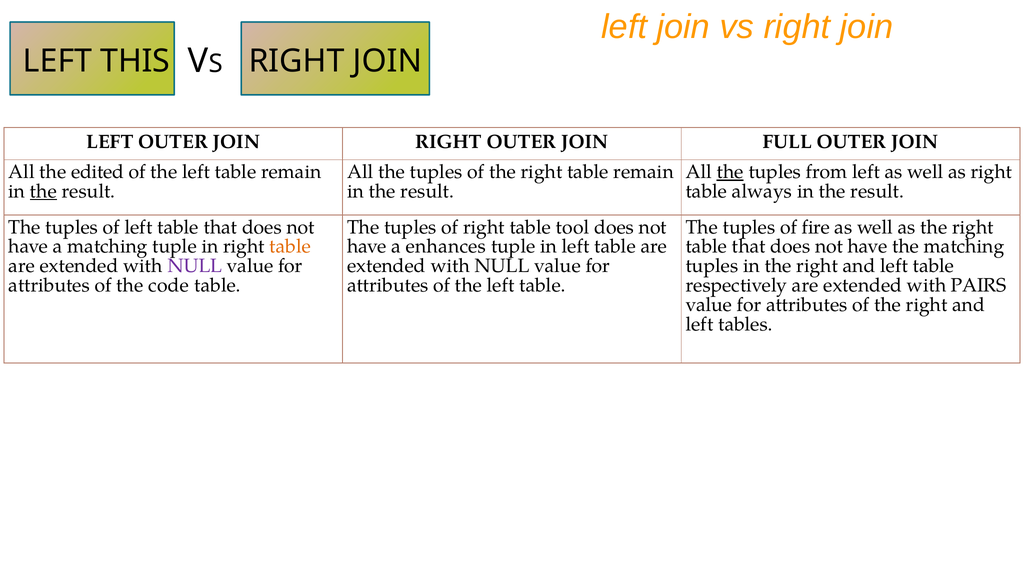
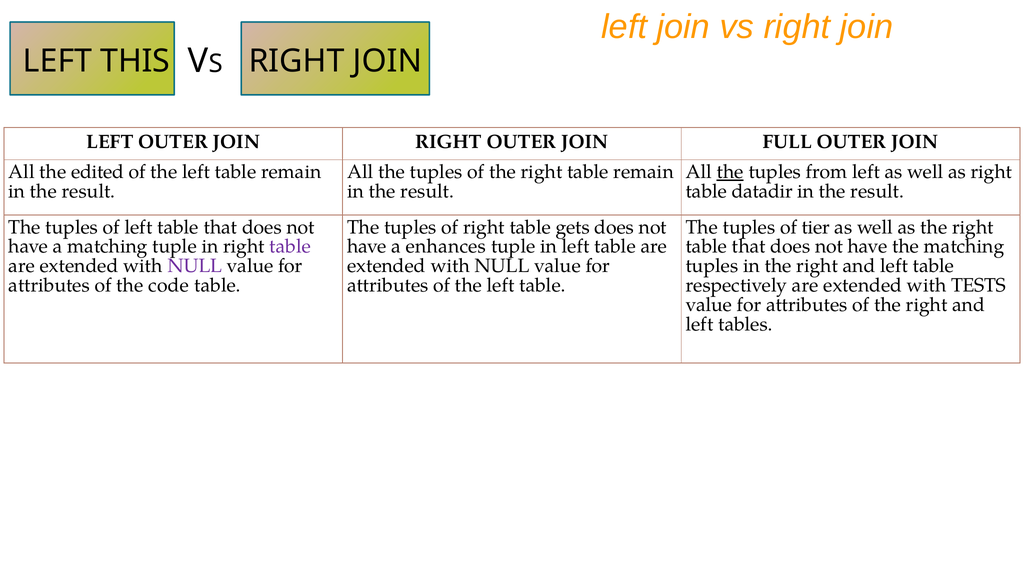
the at (43, 191) underline: present -> none
always: always -> datadir
tool: tool -> gets
fire: fire -> tier
table at (290, 247) colour: orange -> purple
PAIRS: PAIRS -> TESTS
